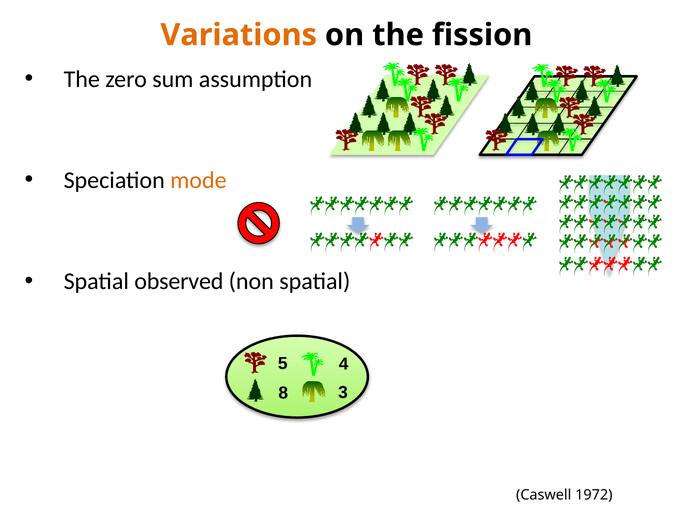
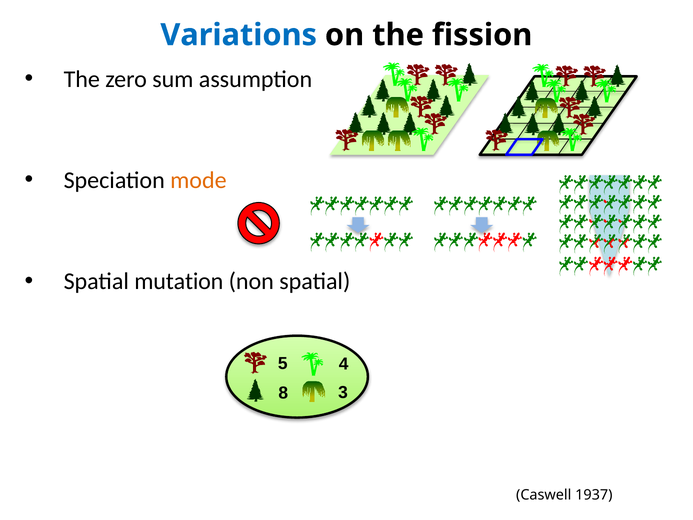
Variations colour: orange -> blue
observed: observed -> mutation
1972: 1972 -> 1937
